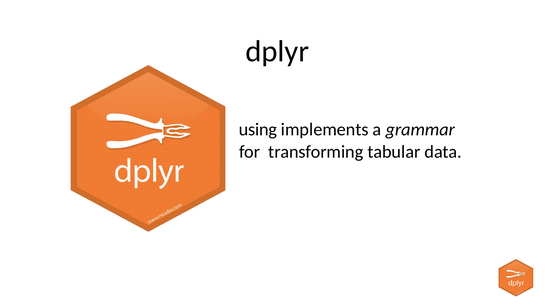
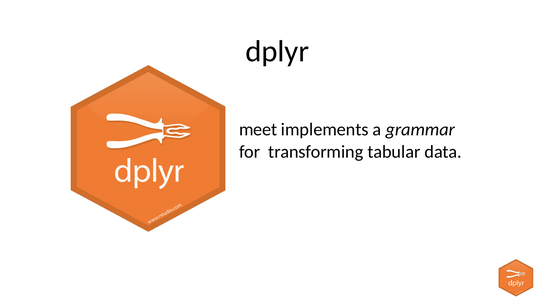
using: using -> meet
